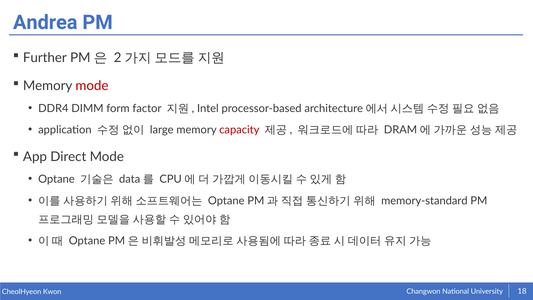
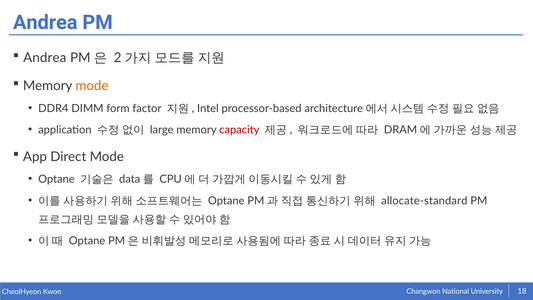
Further at (45, 58): Further -> Andrea
mode at (92, 86) colour: red -> orange
memory-standard: memory-standard -> allocate-standard
